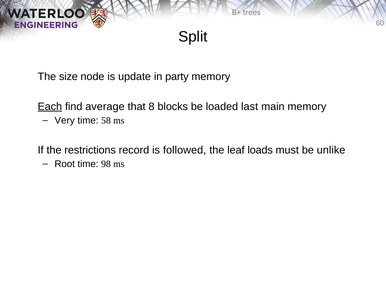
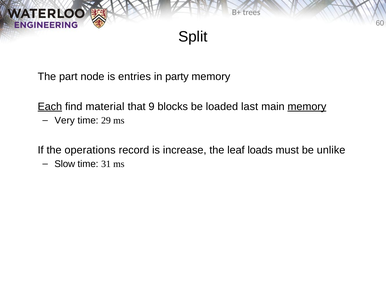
size: size -> part
update: update -> entries
average: average -> material
8: 8 -> 9
memory at (307, 107) underline: none -> present
58: 58 -> 29
restrictions: restrictions -> operations
followed: followed -> increase
Root: Root -> Slow
98: 98 -> 31
